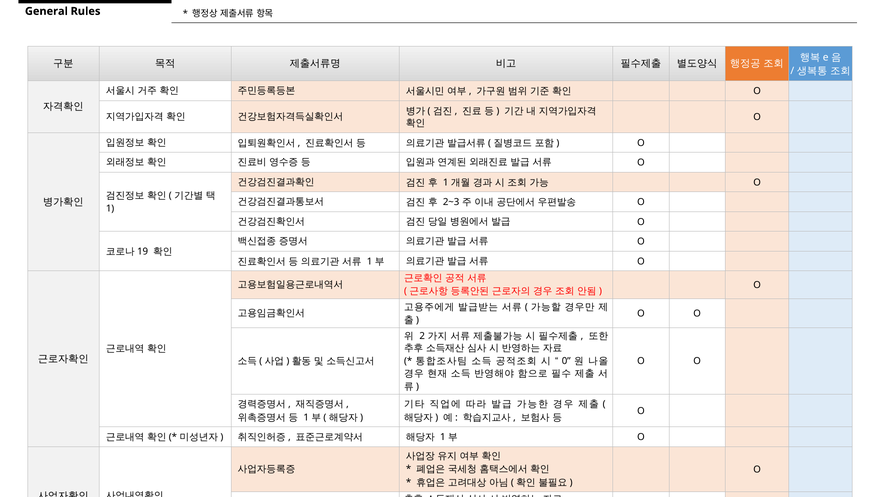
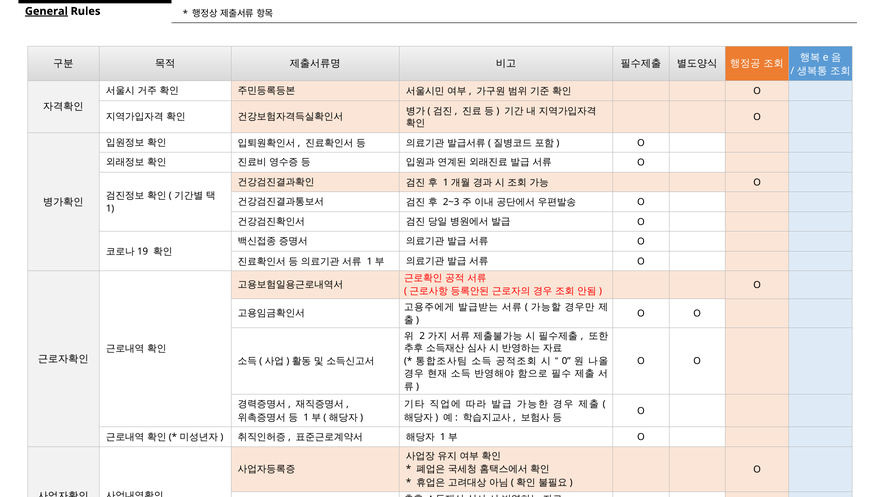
General underline: none -> present
